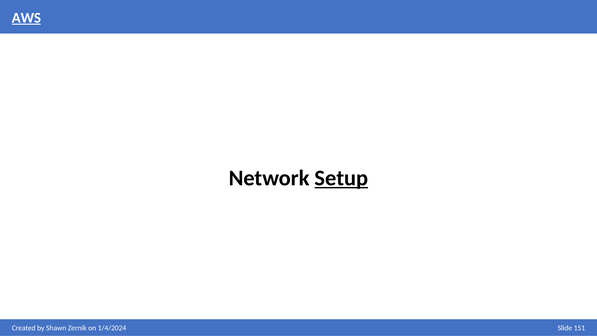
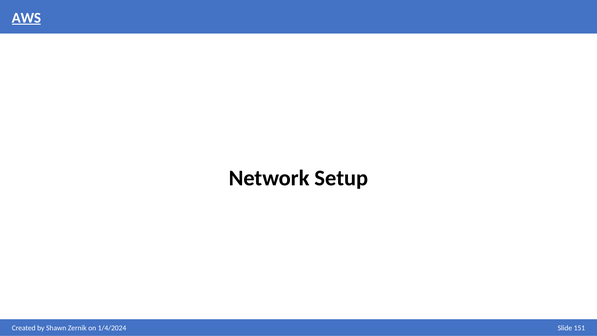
Setup underline: present -> none
